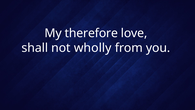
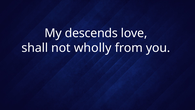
therefore: therefore -> descends
